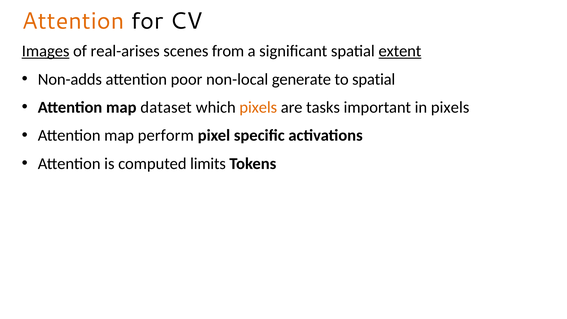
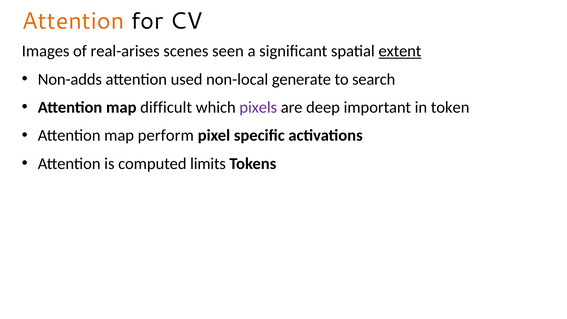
Images underline: present -> none
from: from -> seen
poor: poor -> used
to spatial: spatial -> search
dataset: dataset -> difficult
pixels at (258, 107) colour: orange -> purple
tasks: tasks -> deep
in pixels: pixels -> token
